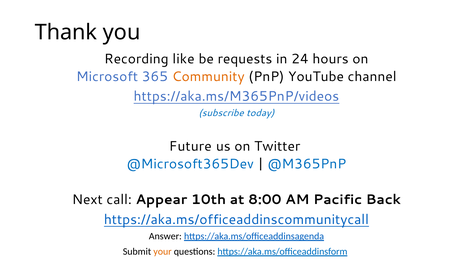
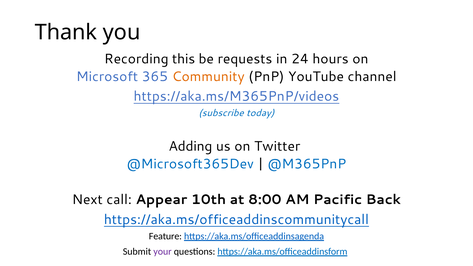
like: like -> this
Future: Future -> Adding
Answer: Answer -> Feature
your colour: orange -> purple
